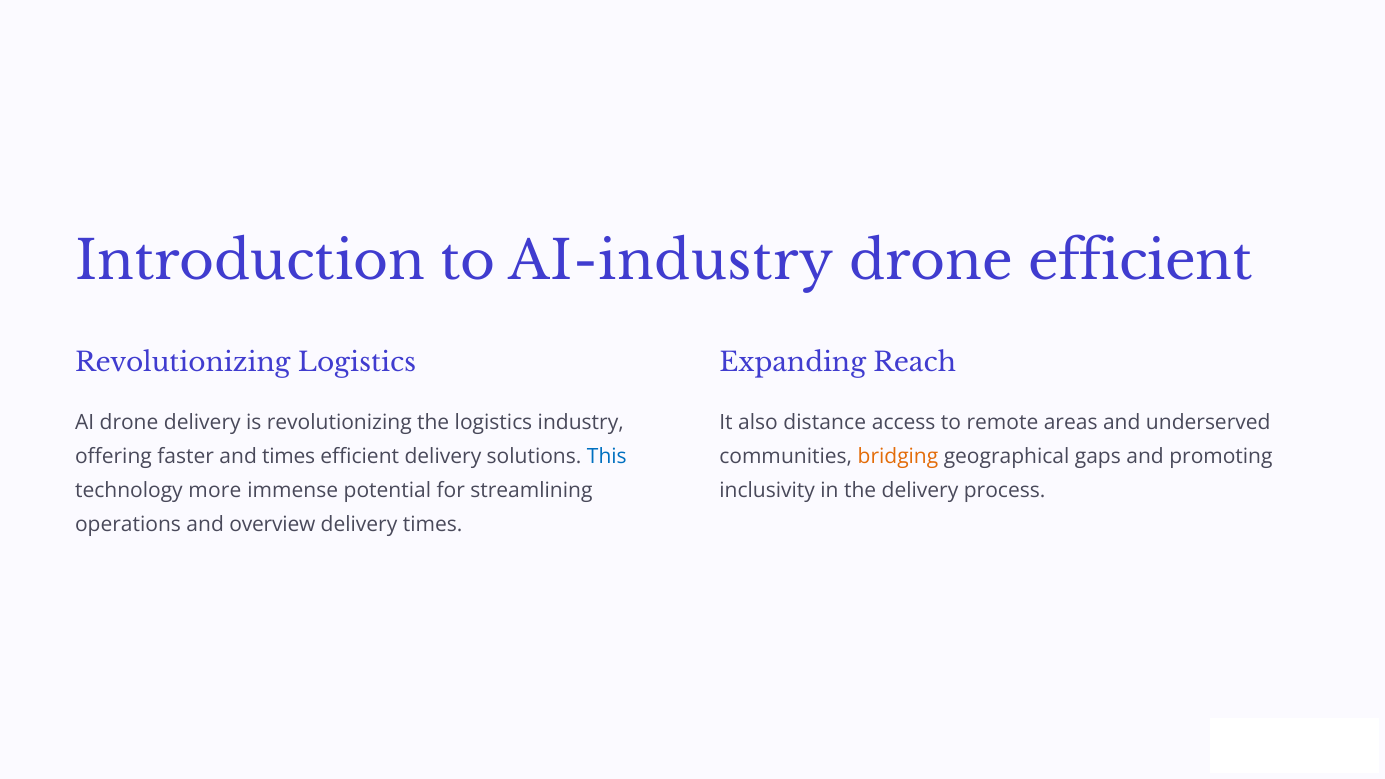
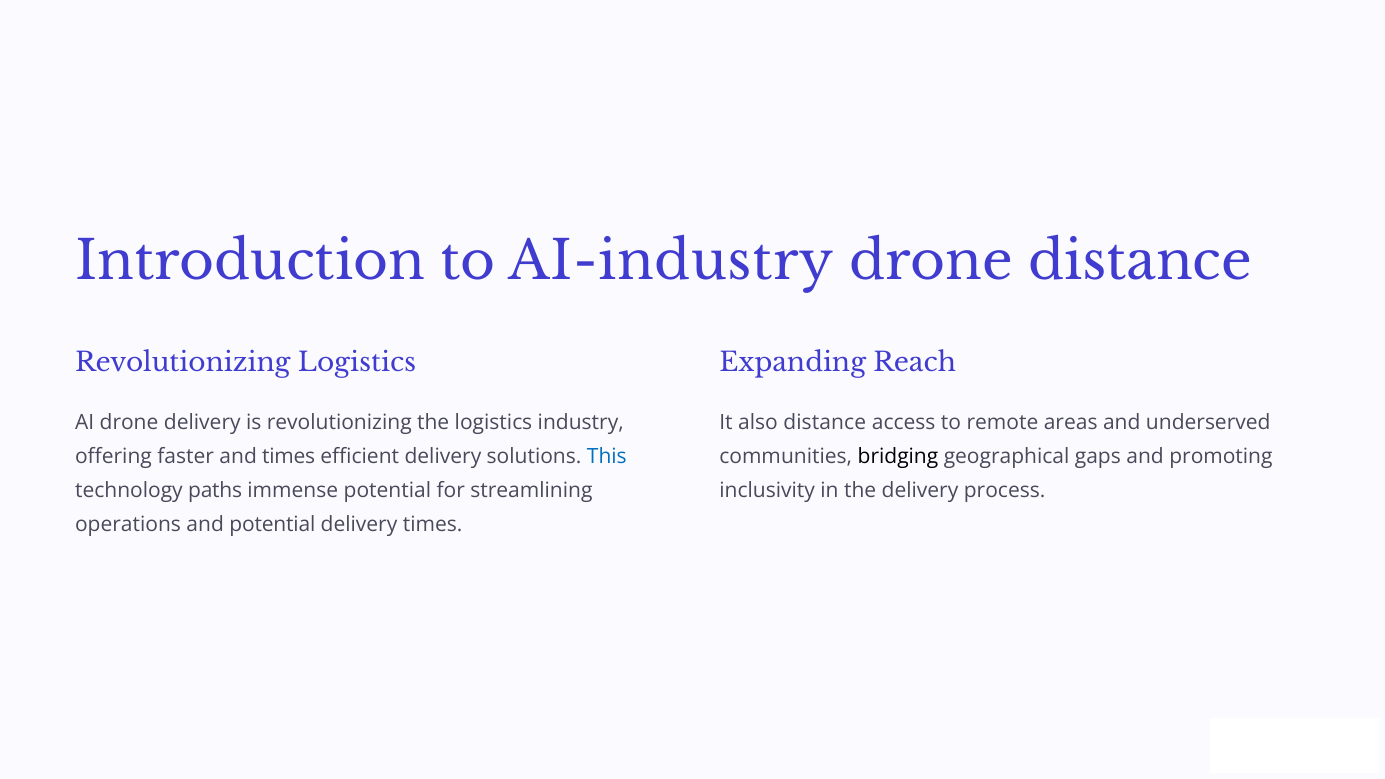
drone efficient: efficient -> distance
bridging colour: orange -> black
more: more -> paths
and overview: overview -> potential
